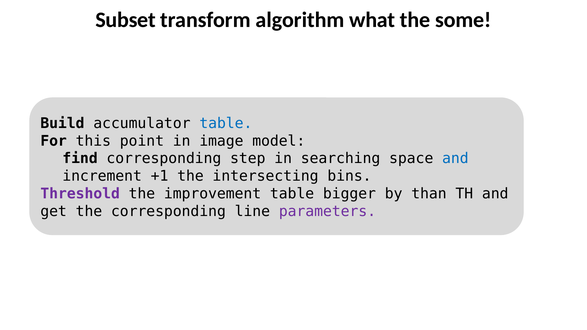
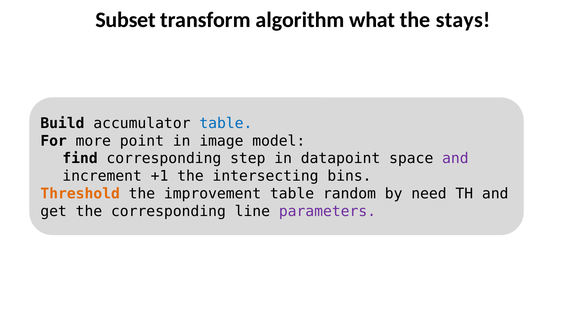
some: some -> stays
this: this -> more
searching: searching -> datapoint
and at (455, 159) colour: blue -> purple
Threshold colour: purple -> orange
bigger: bigger -> random
than: than -> need
